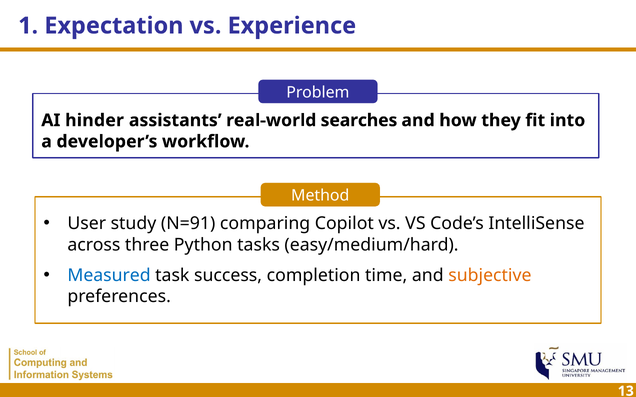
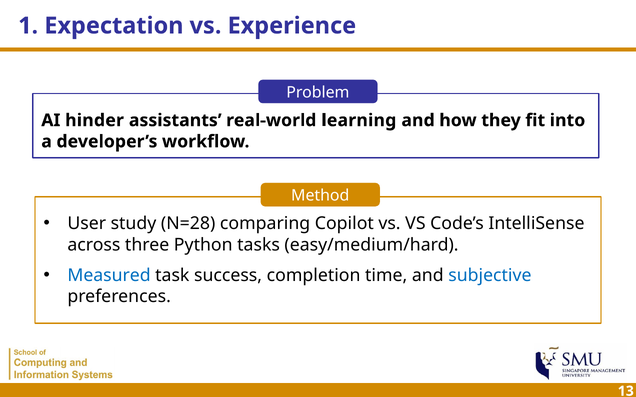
searches: searches -> learning
N=91: N=91 -> N=28
subjective colour: orange -> blue
